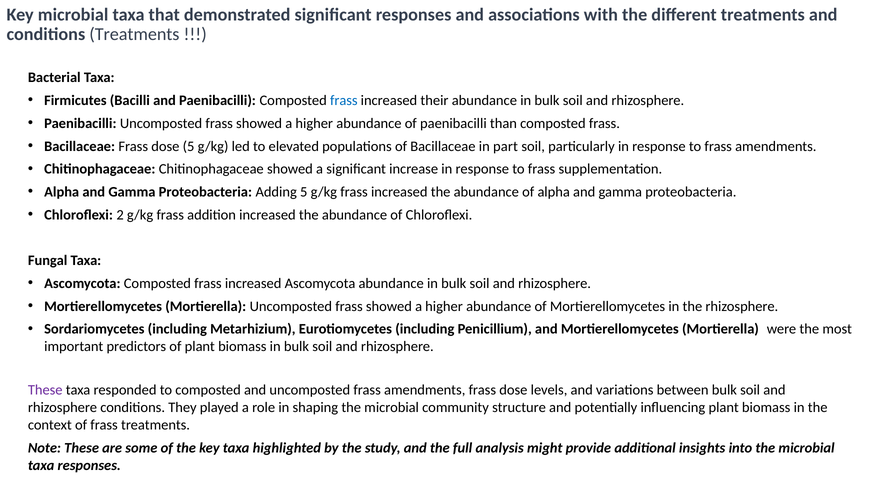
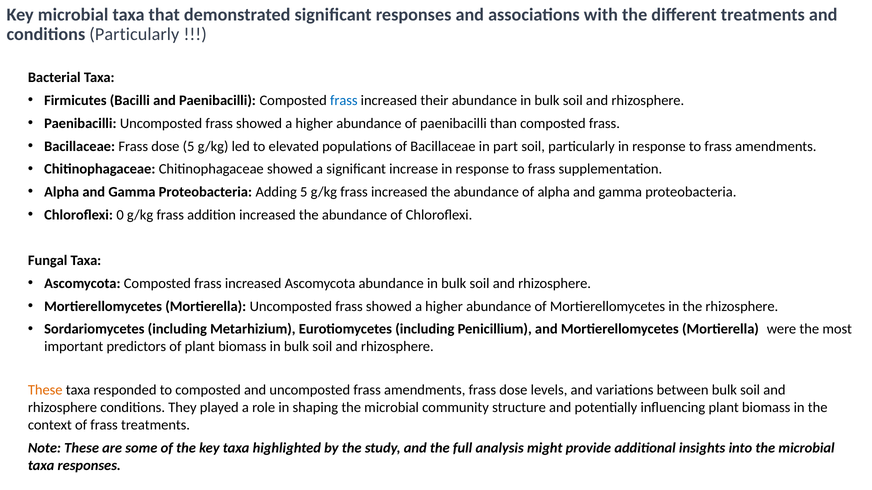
conditions Treatments: Treatments -> Particularly
2: 2 -> 0
These at (45, 391) colour: purple -> orange
